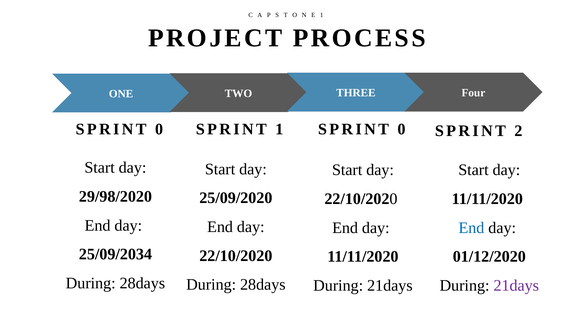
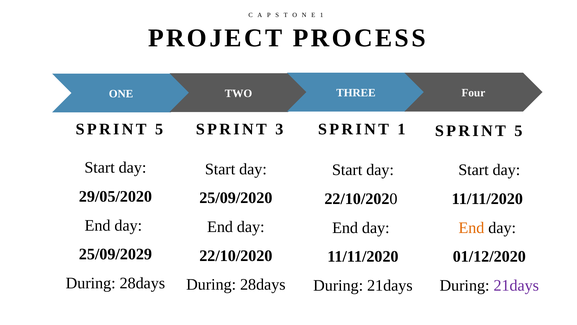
0 at (159, 129): 0 -> 5
SPRINT 1: 1 -> 3
0 at (401, 129): 0 -> 1
2 at (518, 131): 2 -> 5
29/98/2020: 29/98/2020 -> 29/05/2020
End at (471, 227) colour: blue -> orange
25/09/2034: 25/09/2034 -> 25/09/2029
